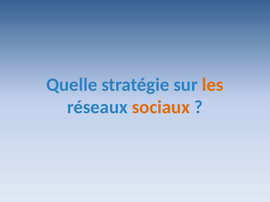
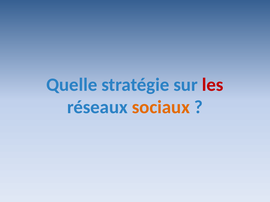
les colour: orange -> red
